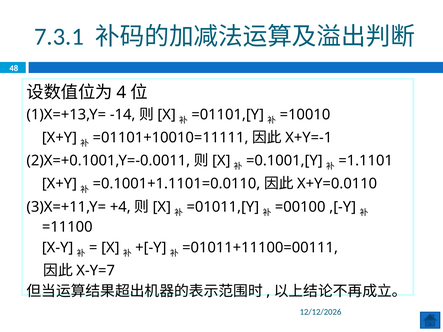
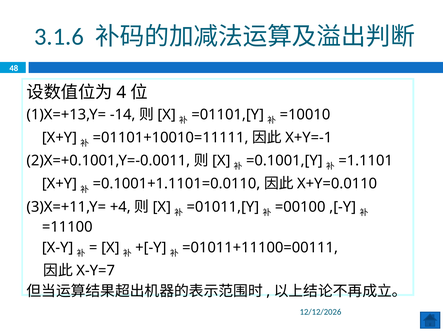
7.3.1: 7.3.1 -> 3.1.6
